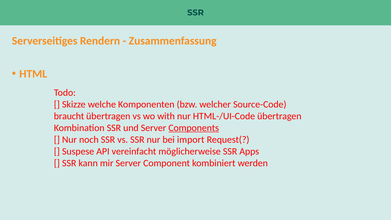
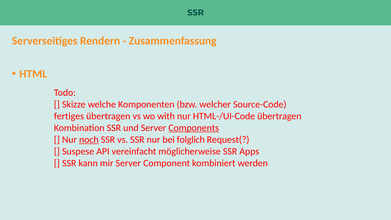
braucht: braucht -> fertiges
noch underline: none -> present
import: import -> folglich
